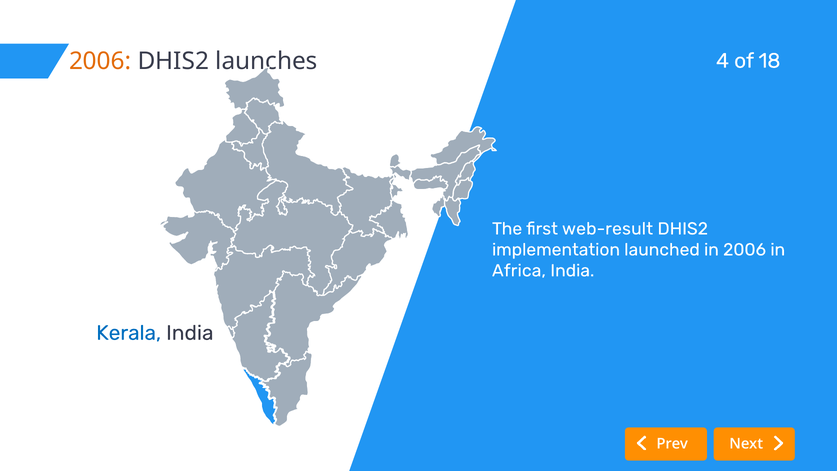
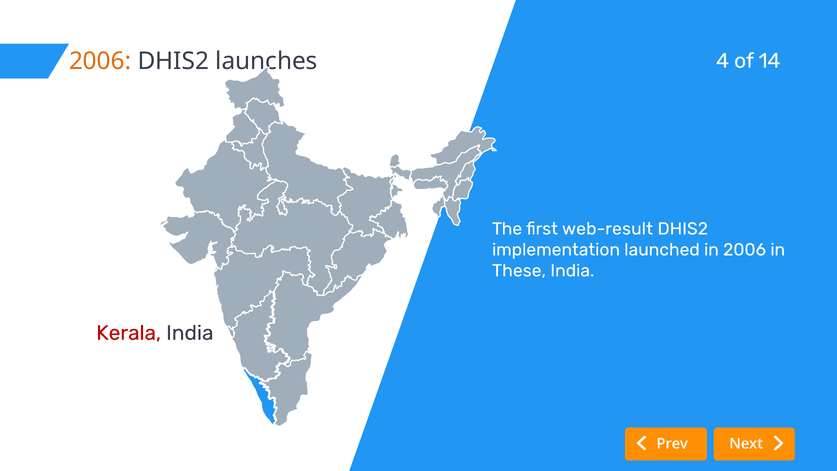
18: 18 -> 14
Africa: Africa -> These
Kerala colour: blue -> red
